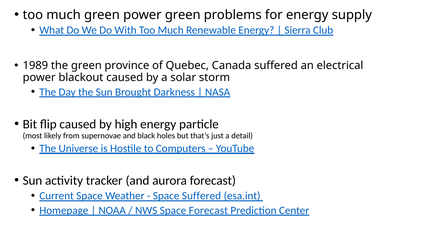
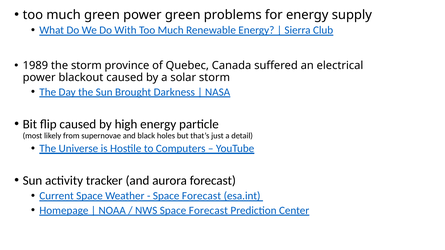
the green: green -> storm
Suffered at (201, 196): Suffered -> Forecast
